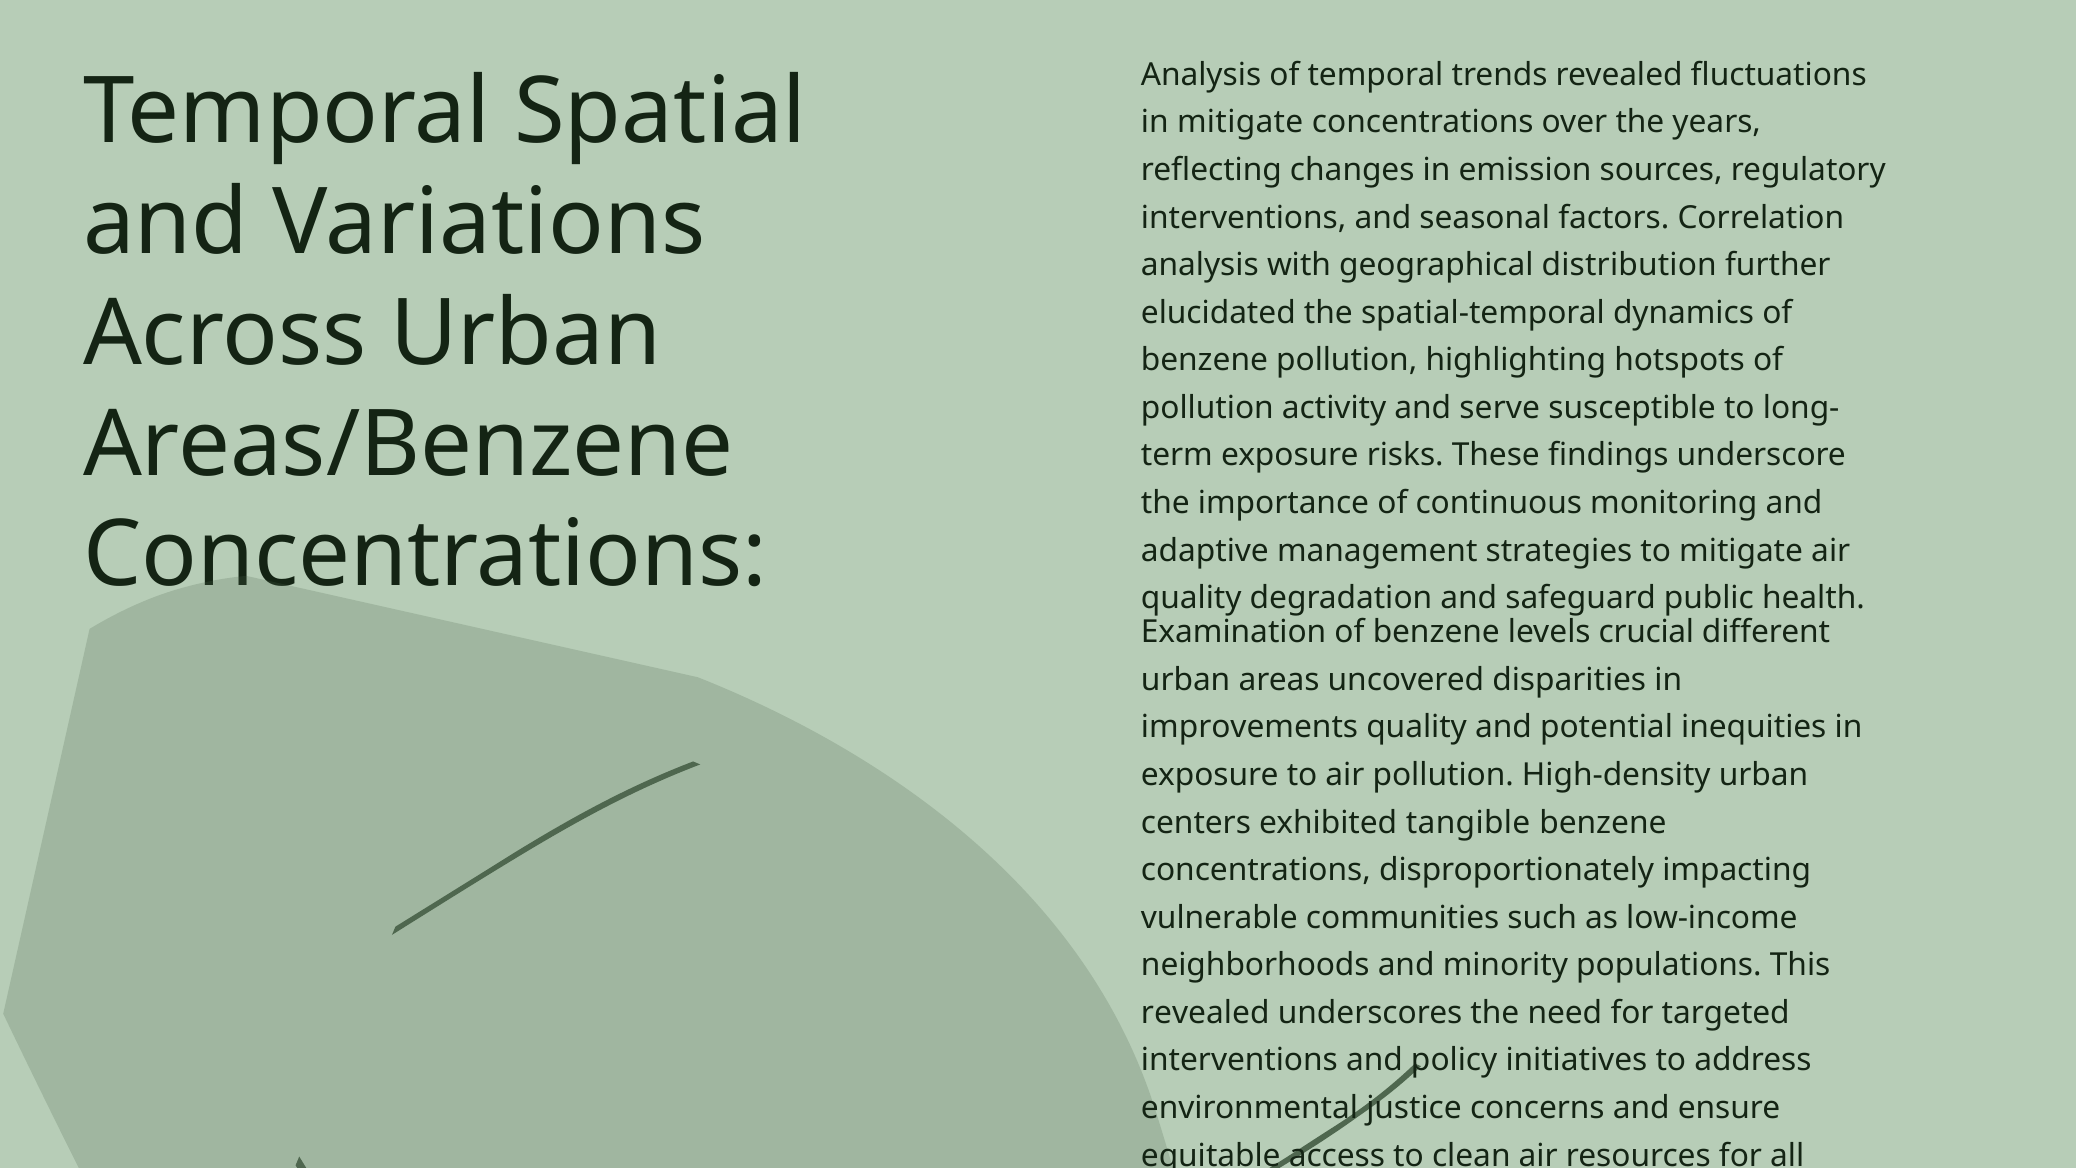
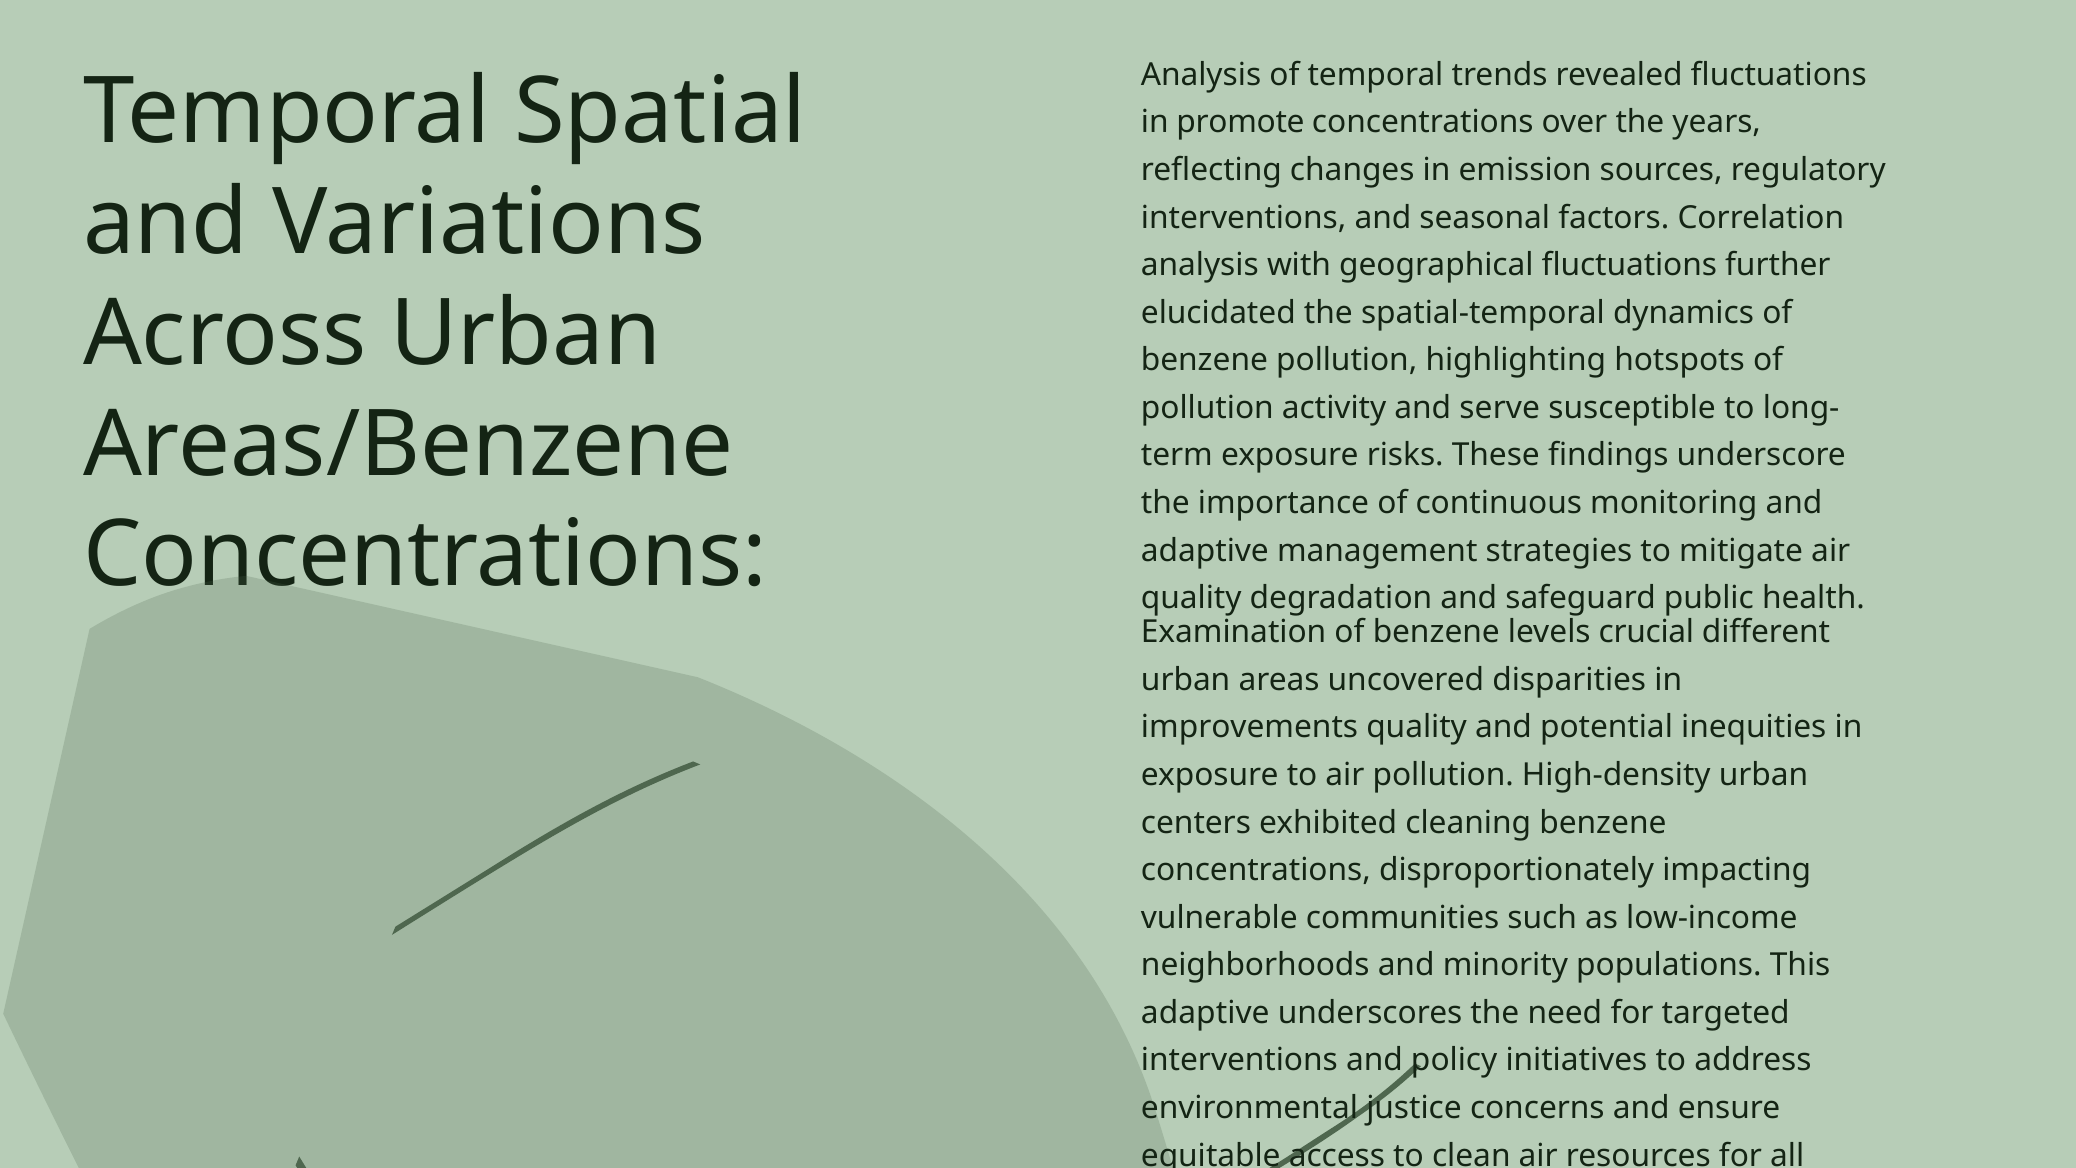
in mitigate: mitigate -> promote
geographical distribution: distribution -> fluctuations
tangible: tangible -> cleaning
revealed at (1205, 1013): revealed -> adaptive
